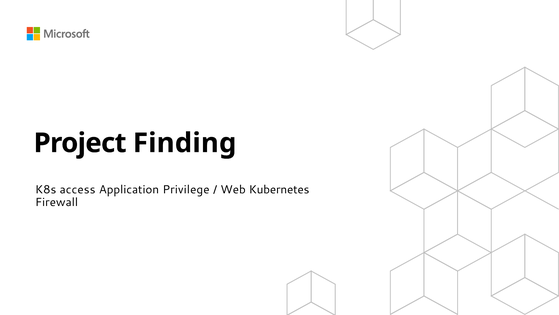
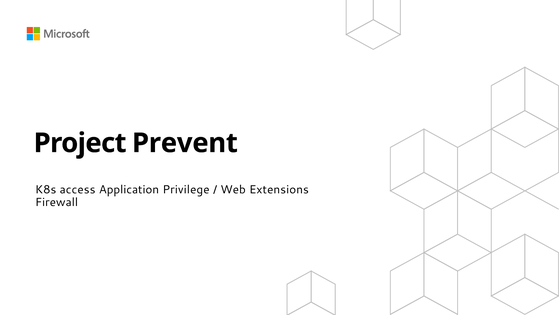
Finding: Finding -> Prevent
Kubernetes: Kubernetes -> Extensions
